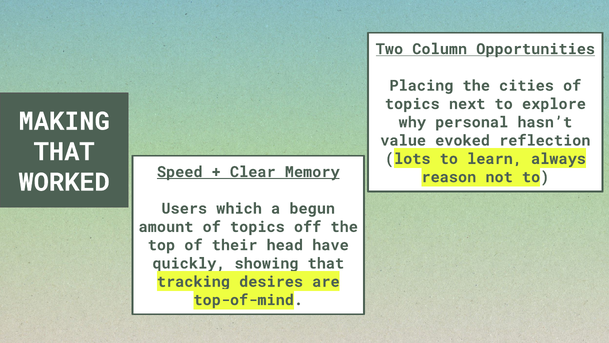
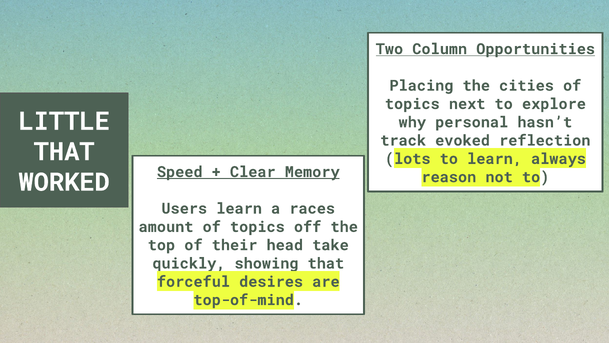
MAKING: MAKING -> LITTLE
value: value -> track
Users which: which -> learn
begun: begun -> races
have: have -> take
tracking: tracking -> forceful
